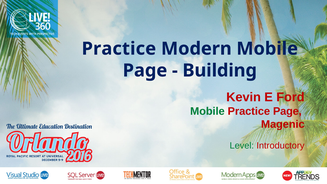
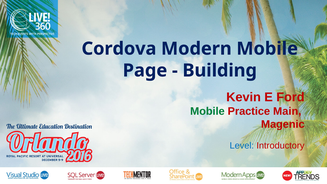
Practice at (119, 49): Practice -> Cordova
Practice Page: Page -> Main
Level colour: green -> blue
